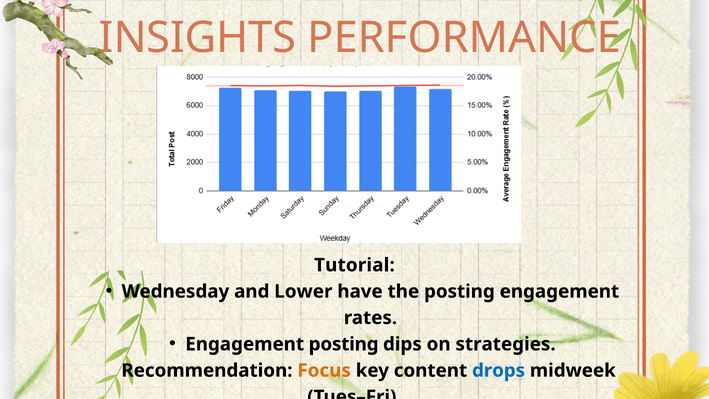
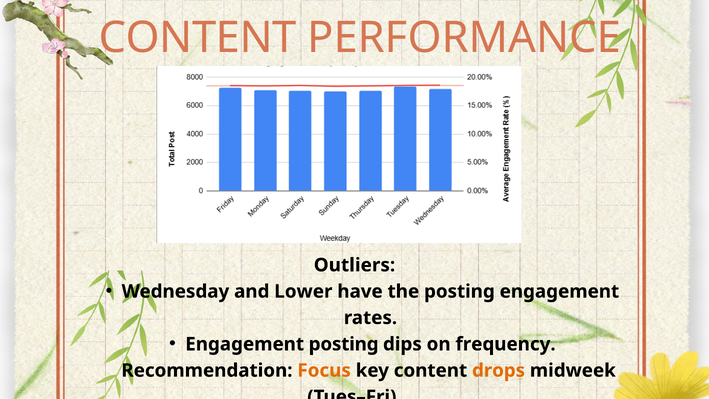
INSIGHTS at (198, 38): INSIGHTS -> CONTENT
Tutorial: Tutorial -> Outliers
strategies: strategies -> frequency
drops colour: blue -> orange
